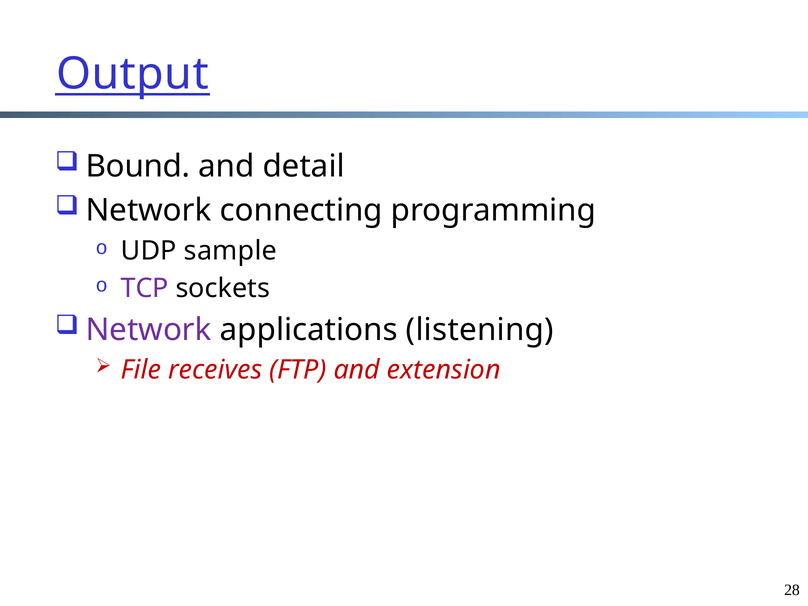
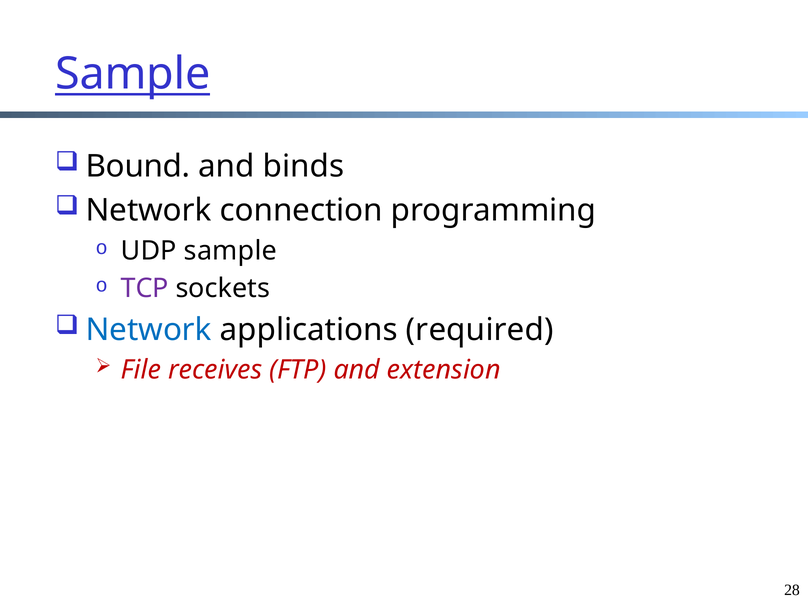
Output at (132, 74): Output -> Sample
detail: detail -> binds
connecting: connecting -> connection
Network at (149, 330) colour: purple -> blue
listening: listening -> required
